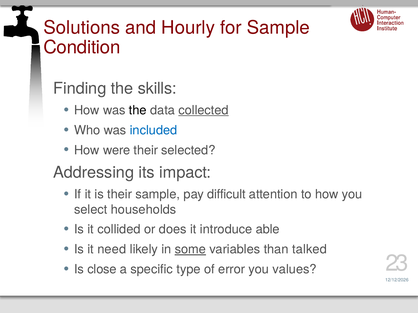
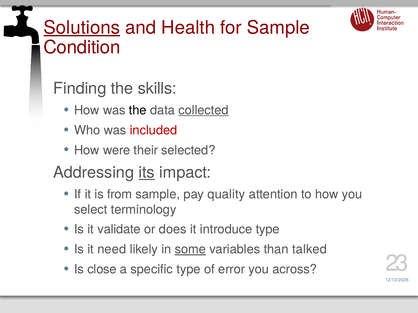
Solutions underline: none -> present
Hourly: Hourly -> Health
included colour: blue -> red
its underline: none -> present
is their: their -> from
difficult: difficult -> quality
households: households -> terminology
collided: collided -> validate
introduce able: able -> type
values: values -> across
